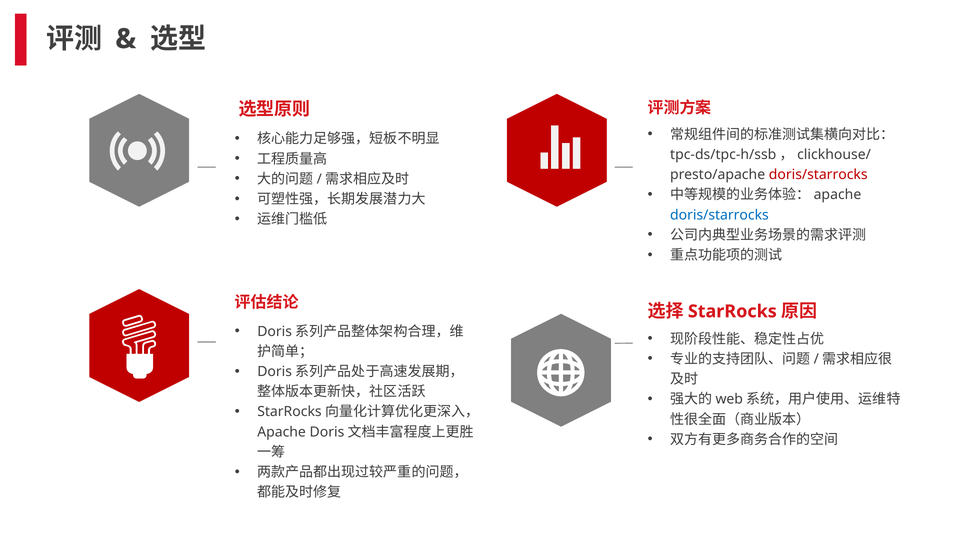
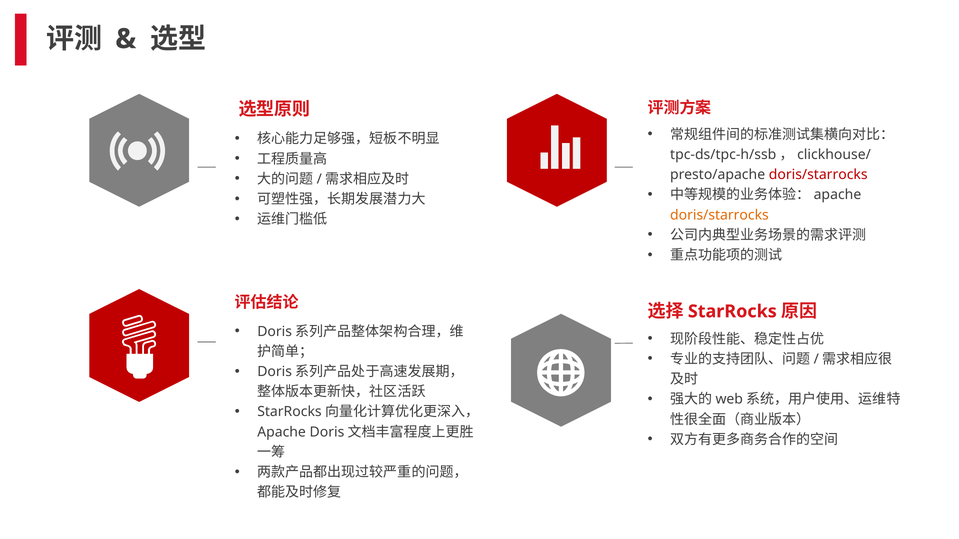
doris/starrocks at (719, 215) colour: blue -> orange
